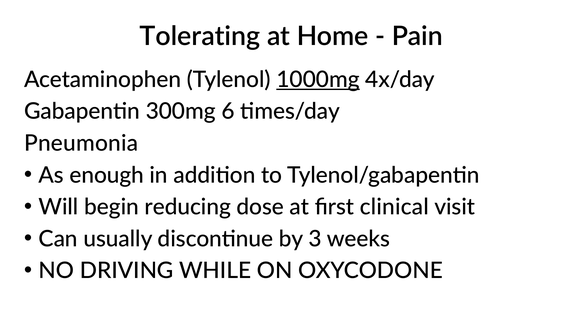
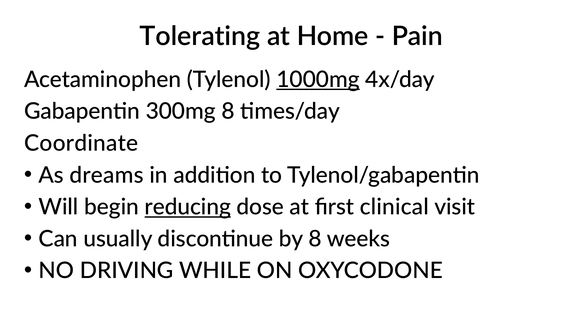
300mg 6: 6 -> 8
Pneumonia: Pneumonia -> Coordinate
enough: enough -> dreams
reducing underline: none -> present
by 3: 3 -> 8
